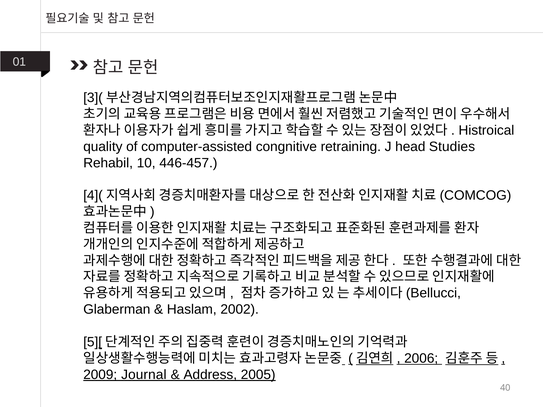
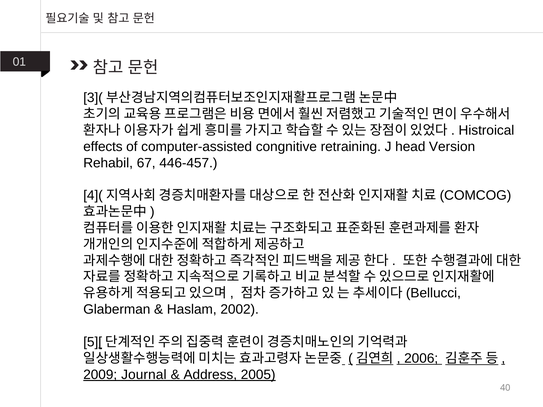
quality: quality -> effects
Studies: Studies -> Version
10: 10 -> 67
